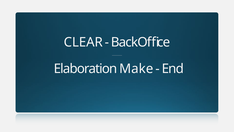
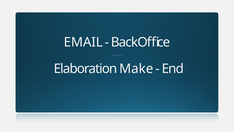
CLEAR: CLEAR -> EMAIL
